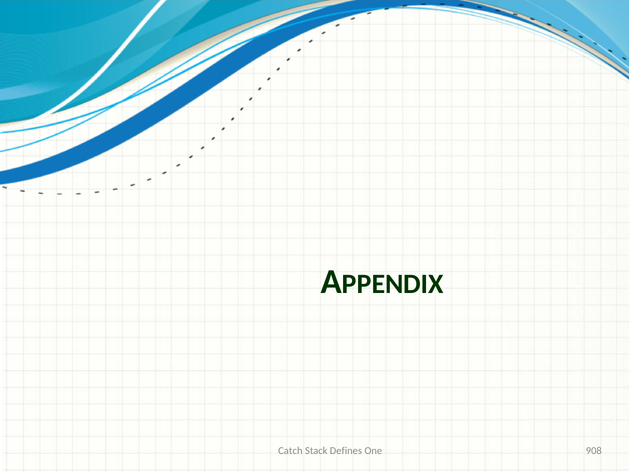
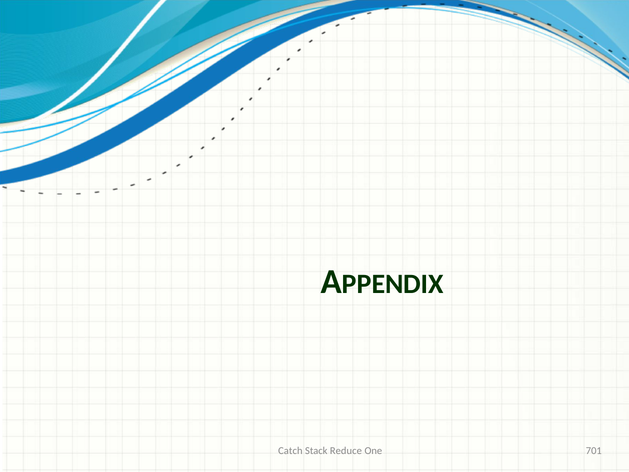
Defines: Defines -> Reduce
908: 908 -> 701
